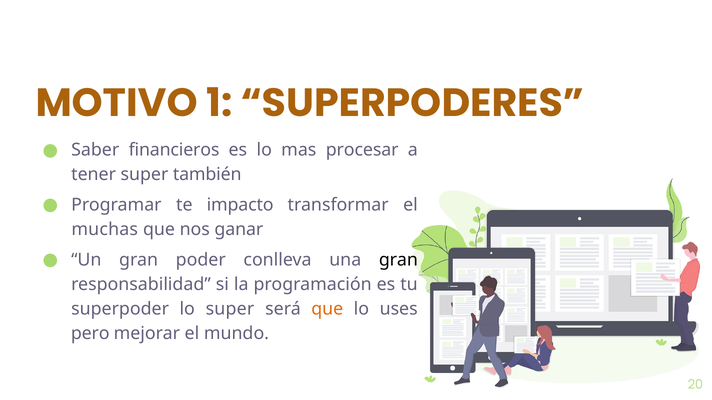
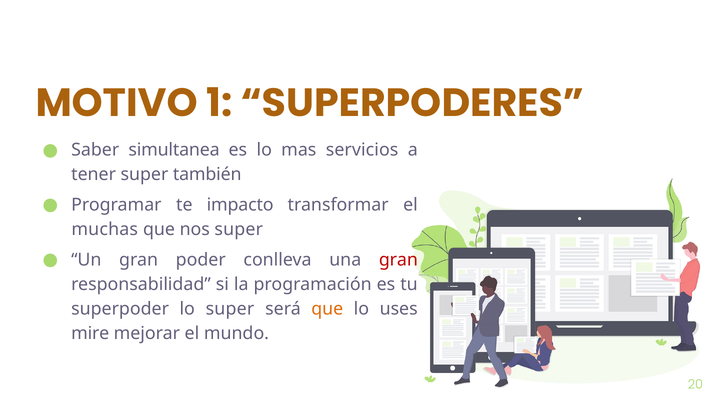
financieros: financieros -> simultanea
procesar: procesar -> servicios
nos ganar: ganar -> super
gran at (398, 260) colour: black -> red
pero: pero -> mire
